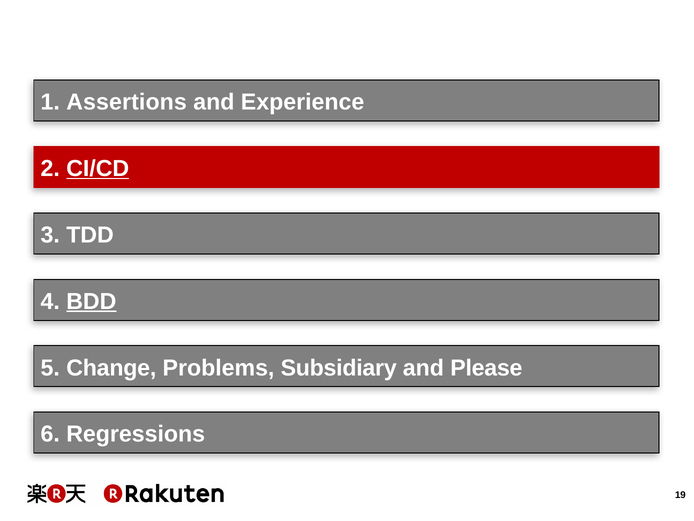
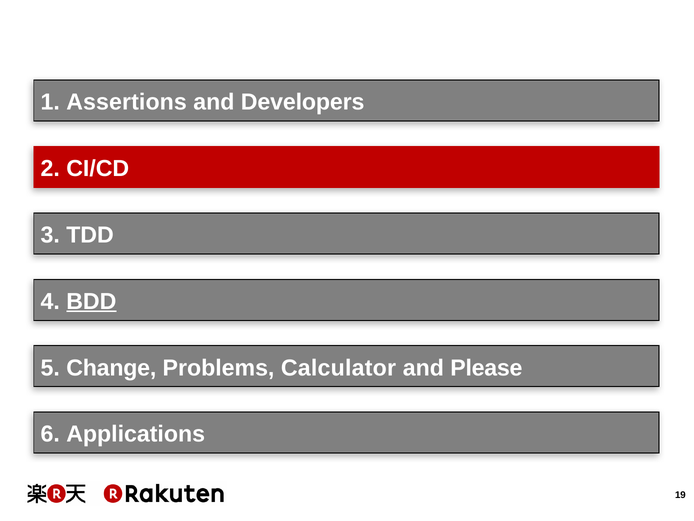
Experience: Experience -> Developers
CI/CD underline: present -> none
Subsidiary: Subsidiary -> Calculator
Regressions: Regressions -> Applications
